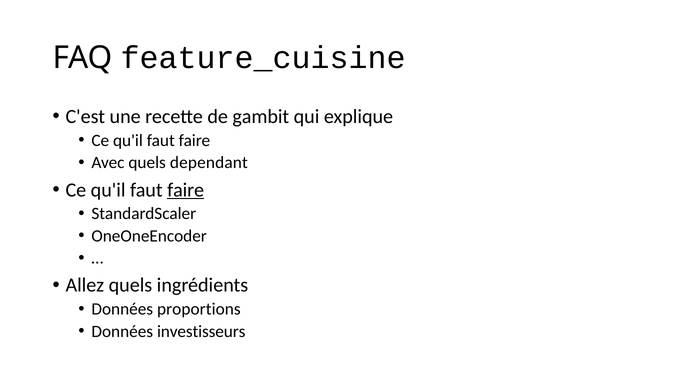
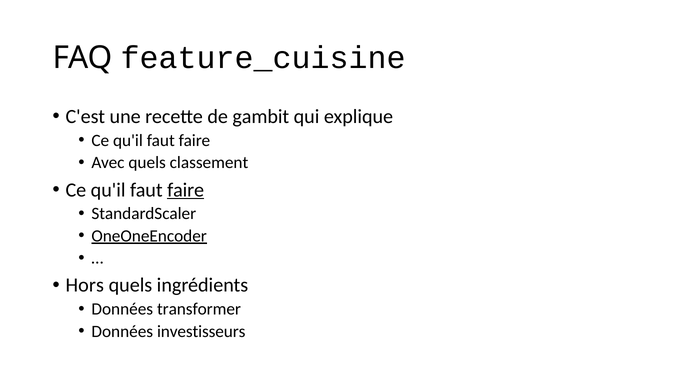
dependant: dependant -> classement
OneOneEncoder underline: none -> present
Allez: Allez -> Hors
proportions: proportions -> transformer
